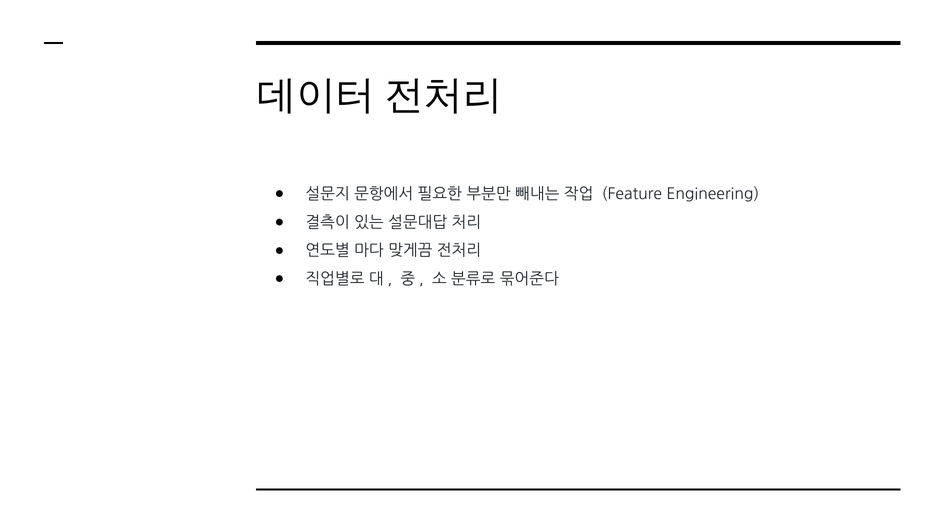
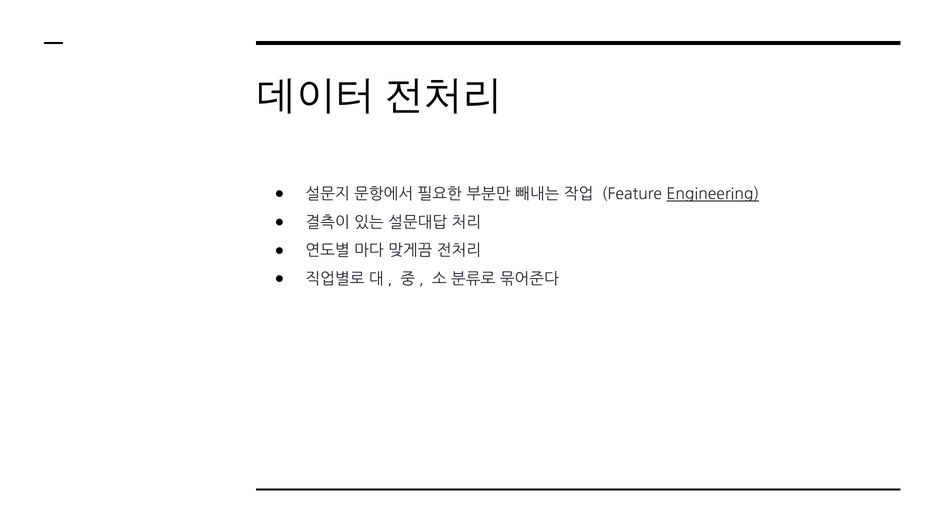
Engineering underline: none -> present
